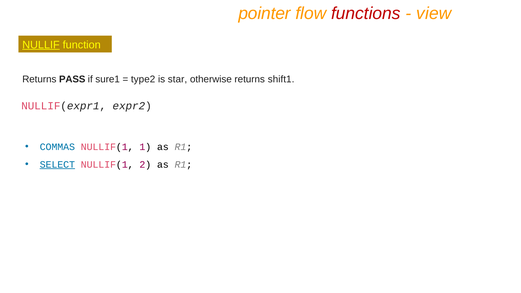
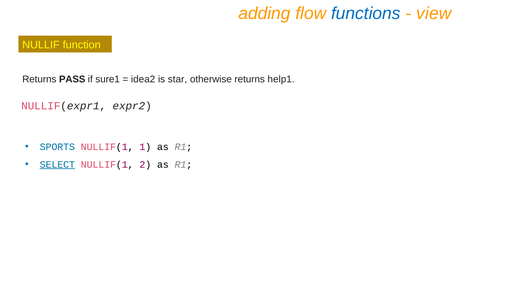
pointer: pointer -> adding
functions colour: red -> blue
NULLIF underline: present -> none
type2: type2 -> idea2
shift1: shift1 -> help1
COMMAS: COMMAS -> SPORTS
